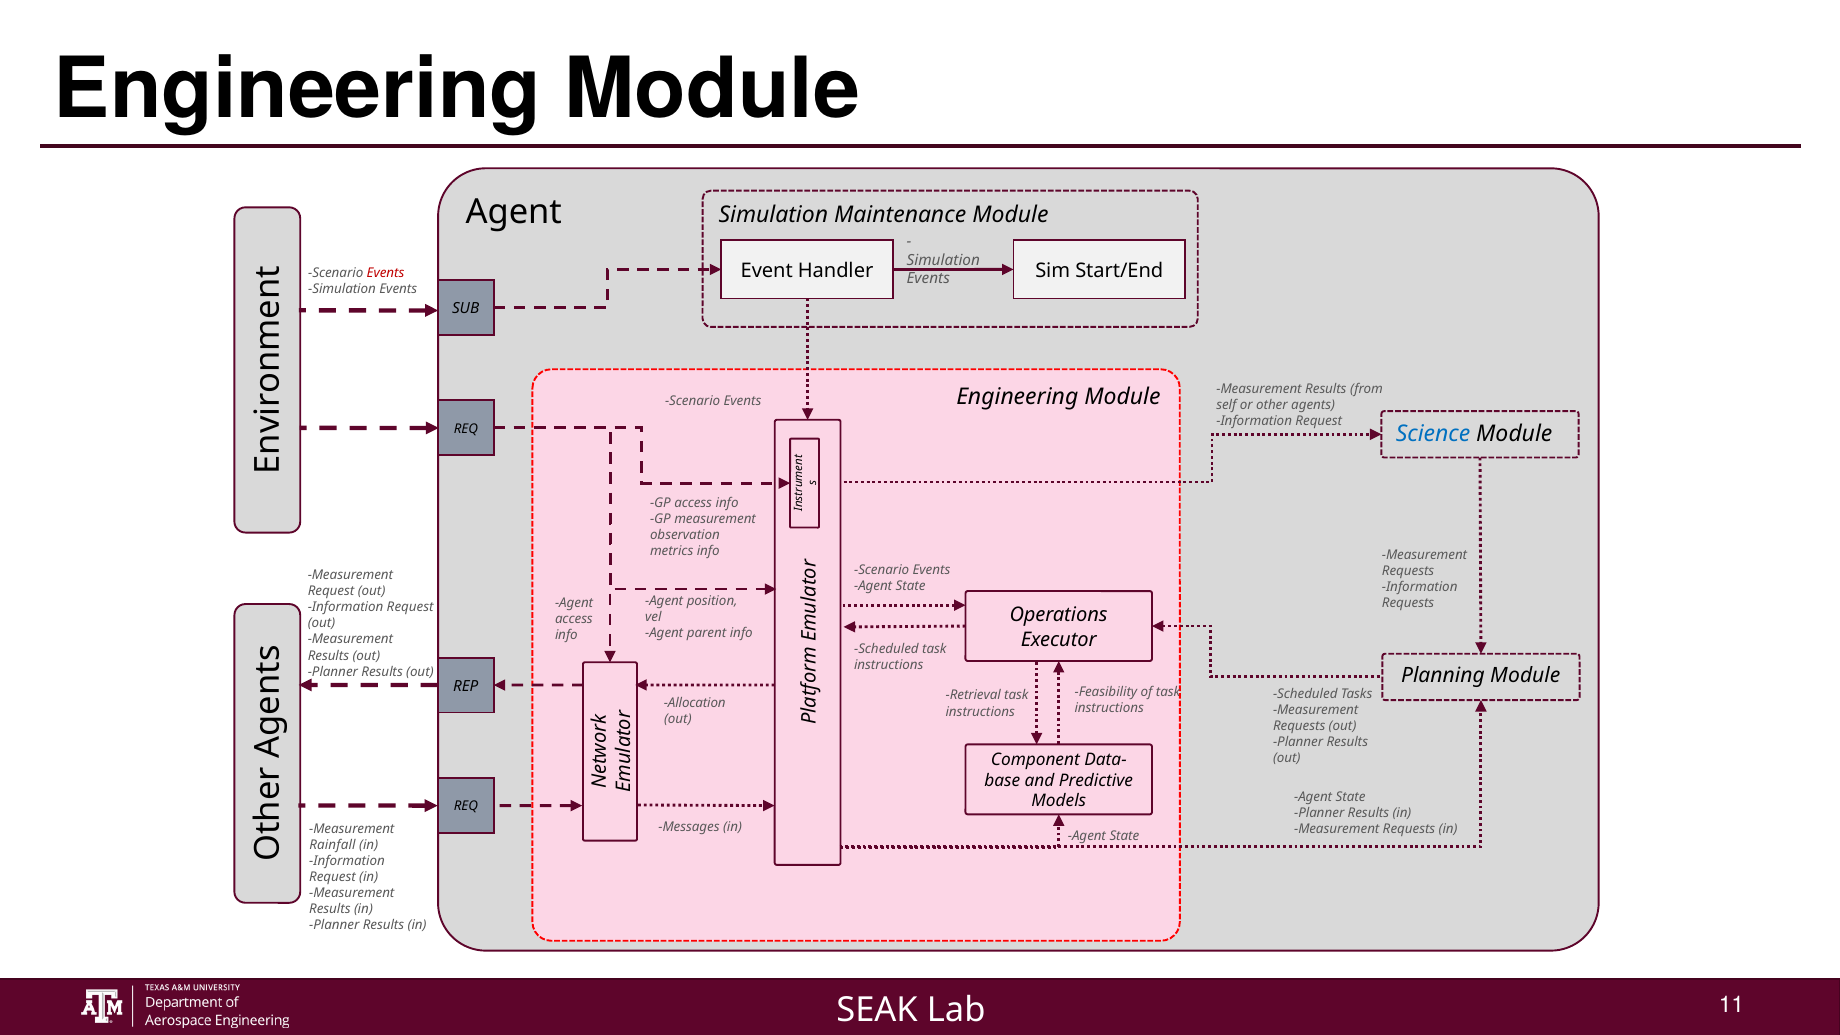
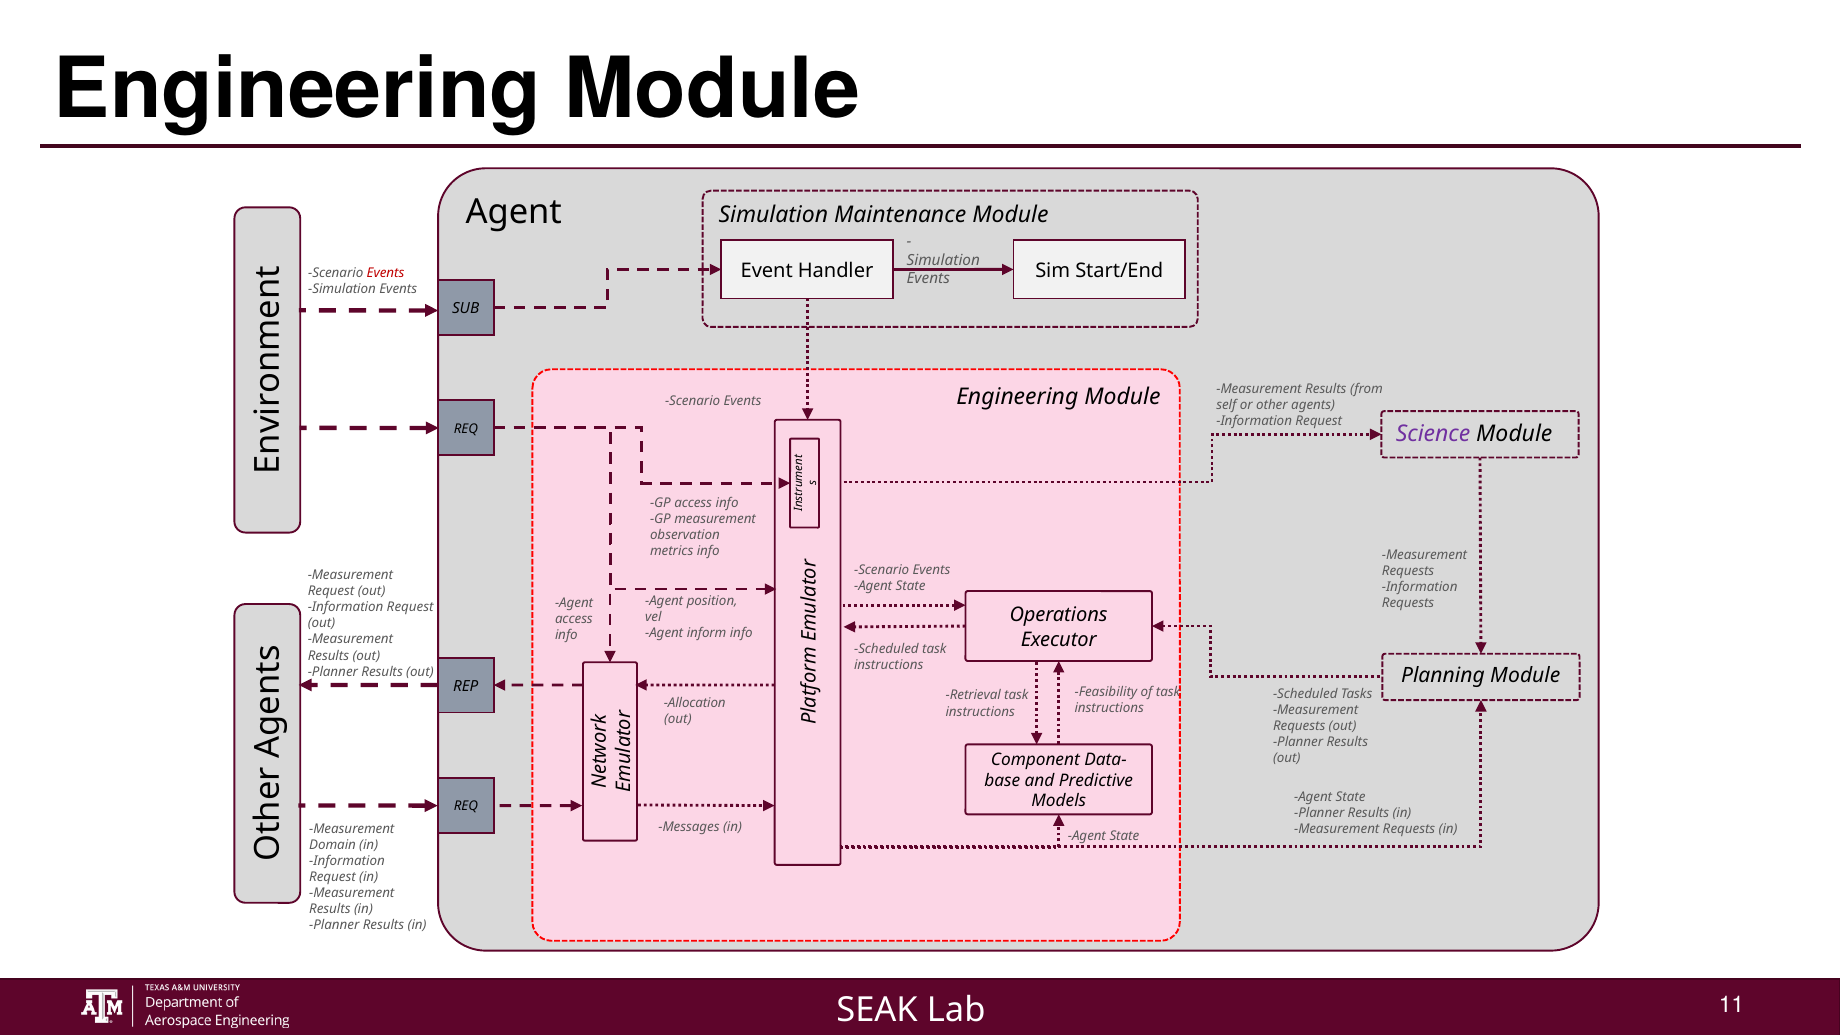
Science colour: blue -> purple
parent: parent -> inform
Rainfall: Rainfall -> Domain
